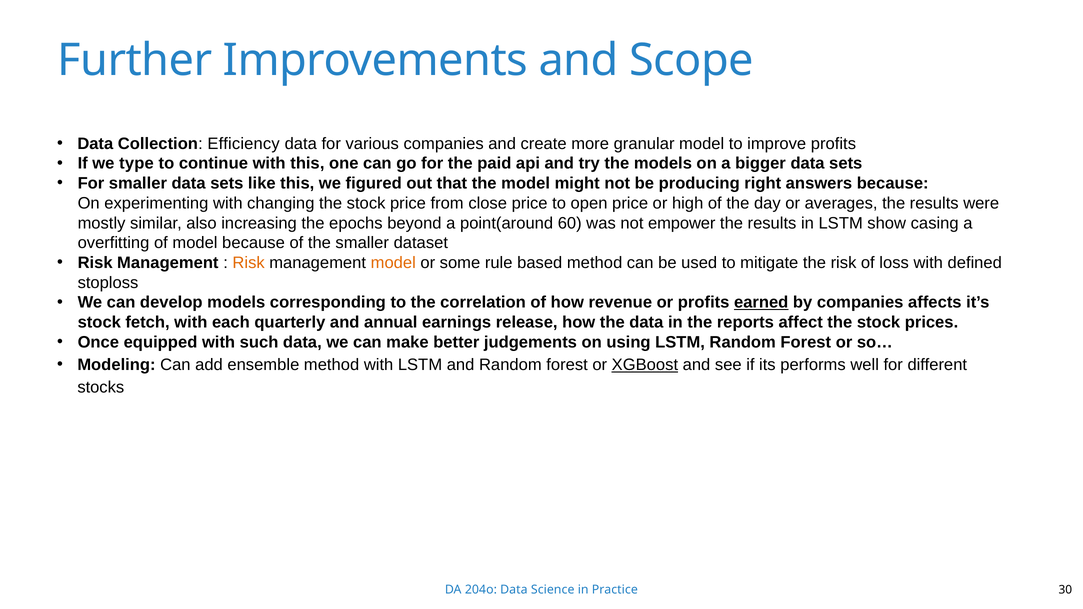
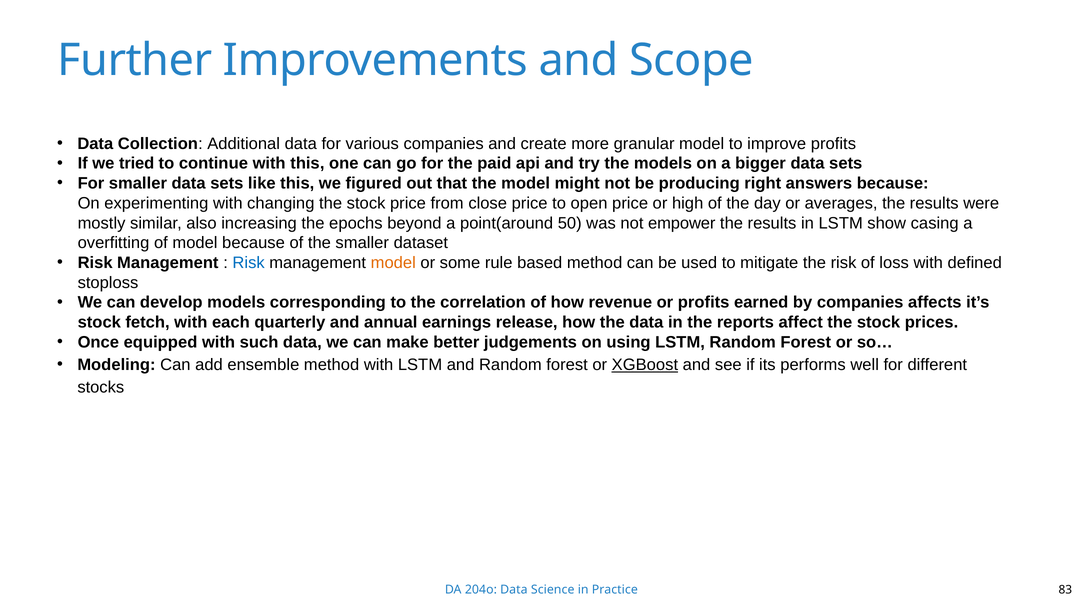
Efficiency: Efficiency -> Additional
type: type -> tried
60: 60 -> 50
Risk at (249, 263) colour: orange -> blue
earned underline: present -> none
30: 30 -> 83
